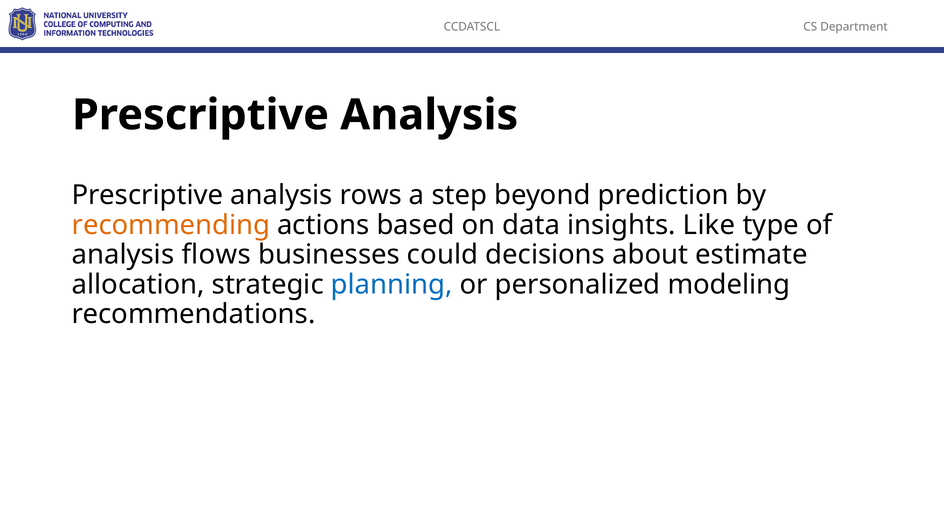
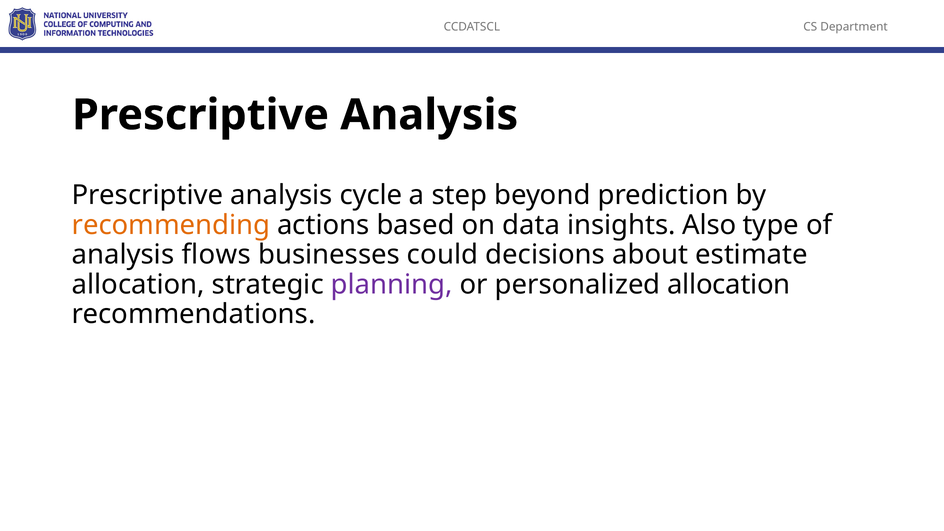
rows: rows -> cycle
Like: Like -> Also
planning colour: blue -> purple
personalized modeling: modeling -> allocation
